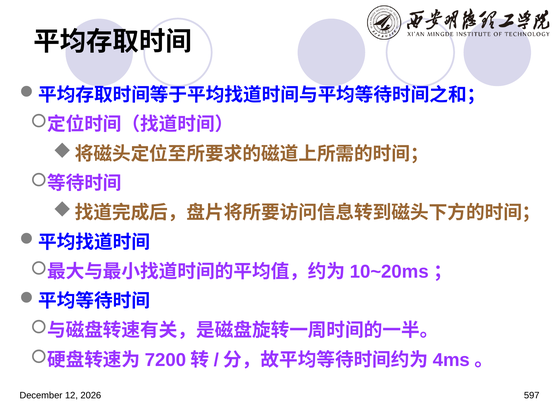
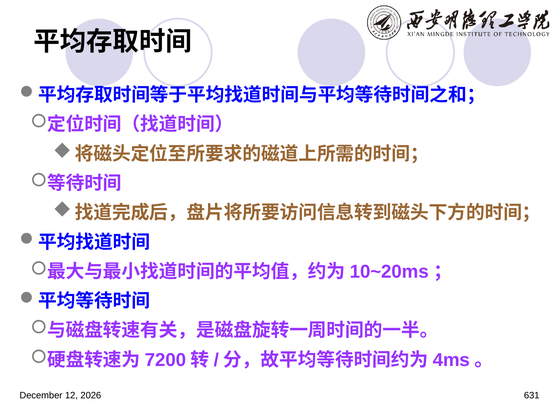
597: 597 -> 631
